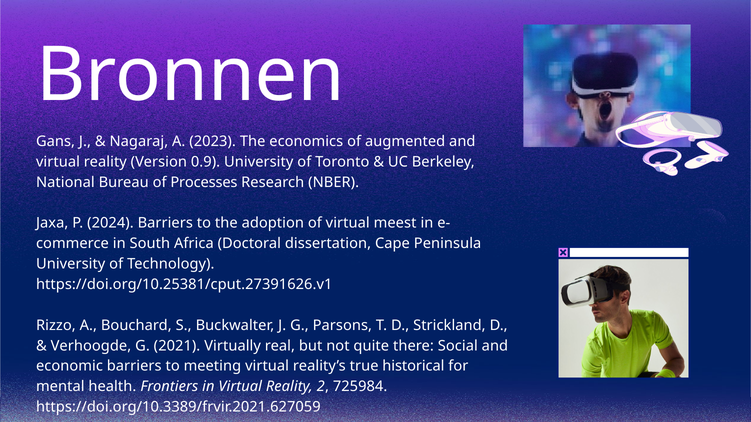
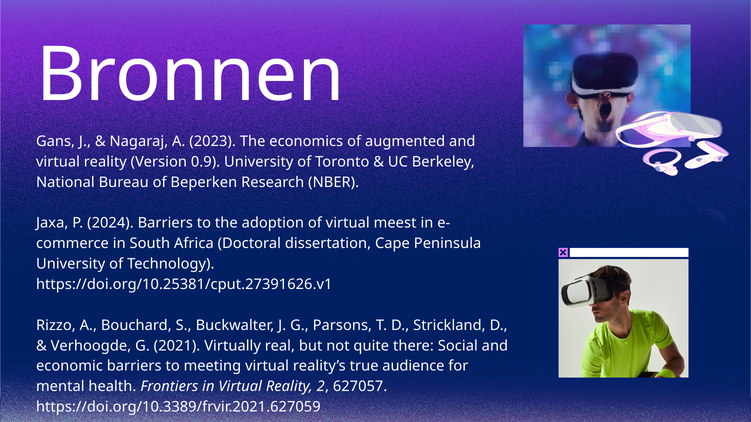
Processes: Processes -> Beperken
historical: historical -> audience
725984: 725984 -> 627057
